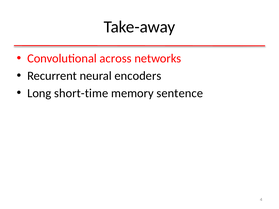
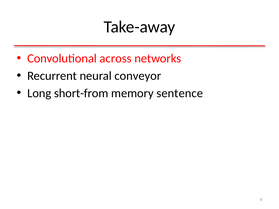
encoders: encoders -> conveyor
short-time: short-time -> short-from
